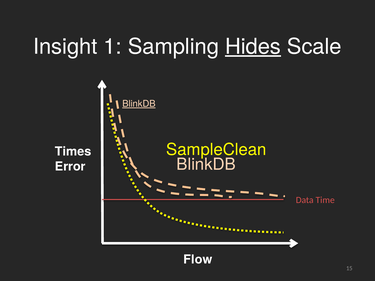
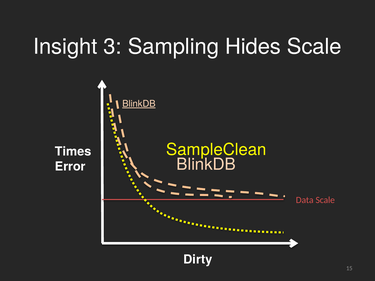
1: 1 -> 3
Hides underline: present -> none
Data Time: Time -> Scale
Flow: Flow -> Dirty
